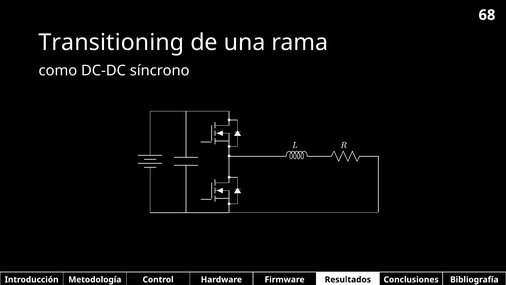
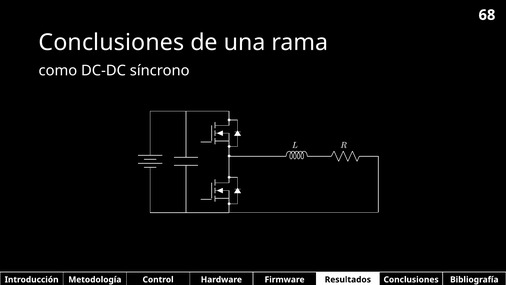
Transitioning at (111, 43): Transitioning -> Conclusiones
